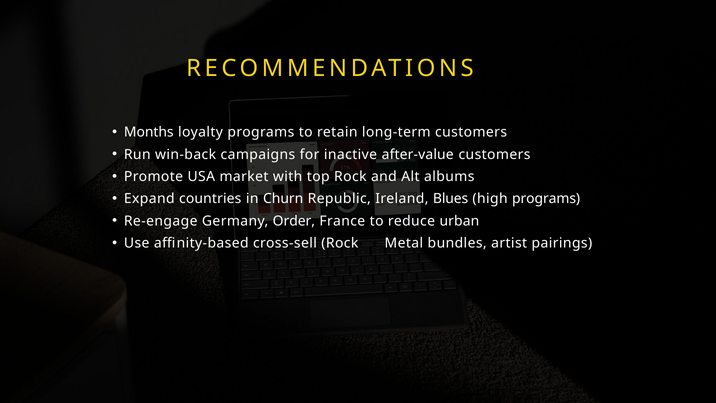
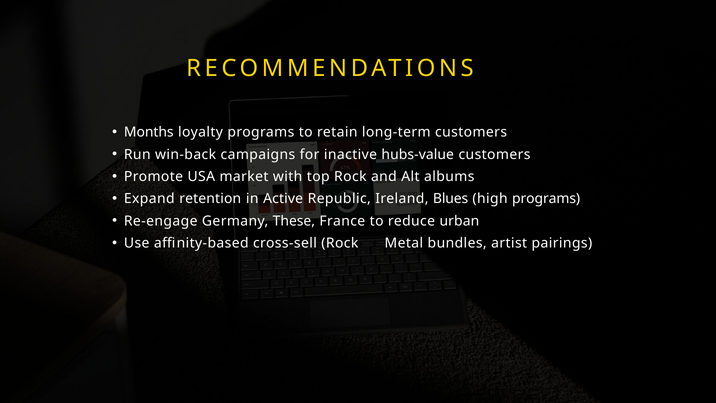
after-value: after-value -> hubs-value
countries: countries -> retention
Churn: Churn -> Active
Order: Order -> These
